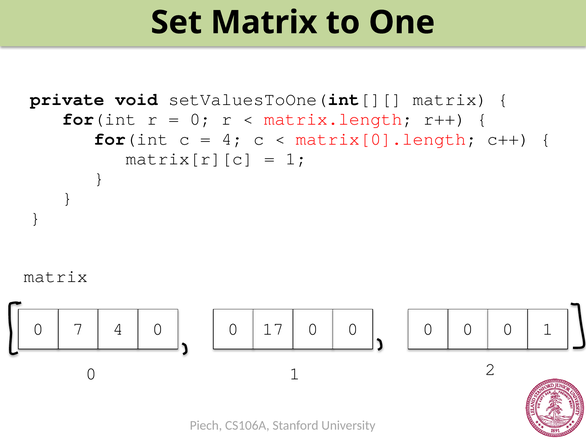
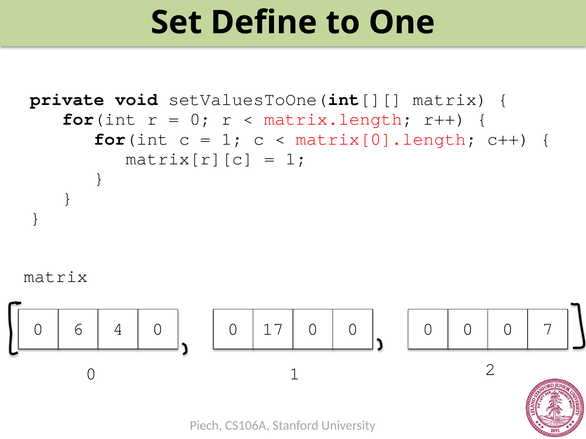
Set Matrix: Matrix -> Define
4 at (232, 139): 4 -> 1
7: 7 -> 6
0 0 1: 1 -> 7
